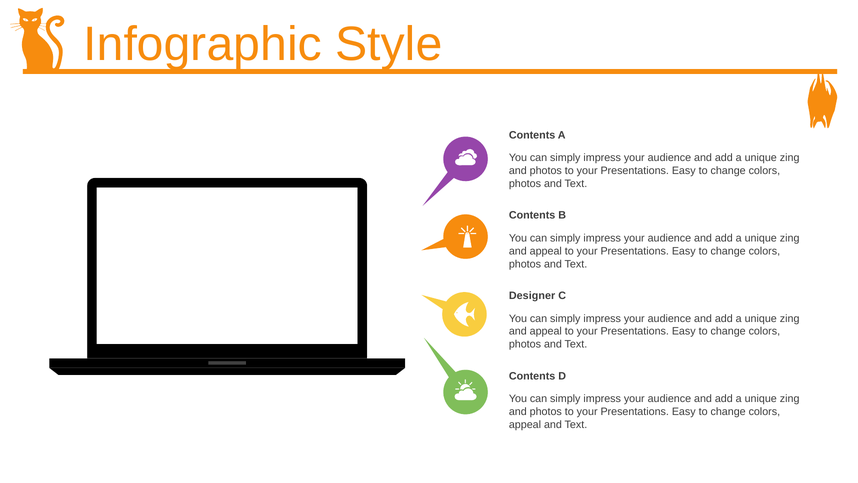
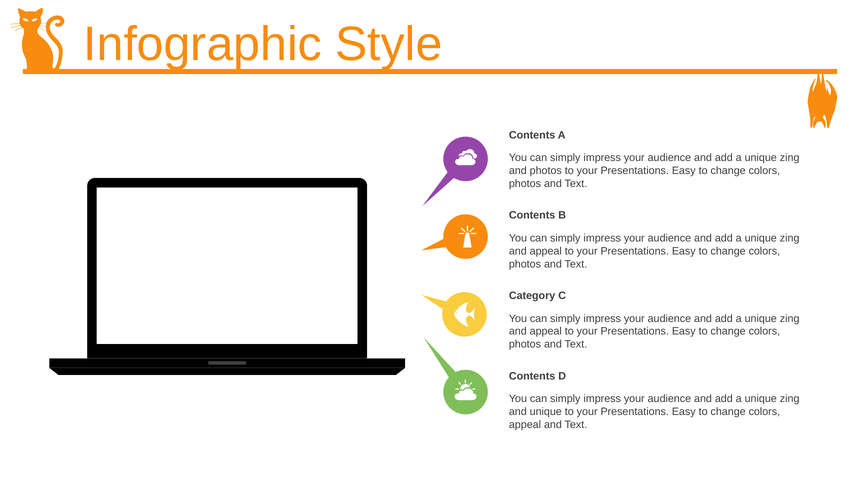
Designer: Designer -> Category
photos at (546, 411): photos -> unique
